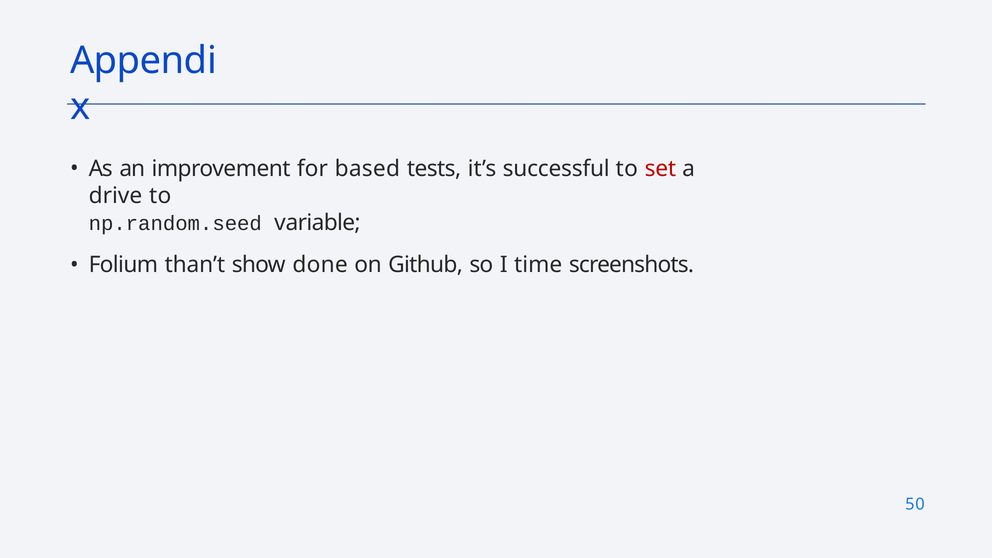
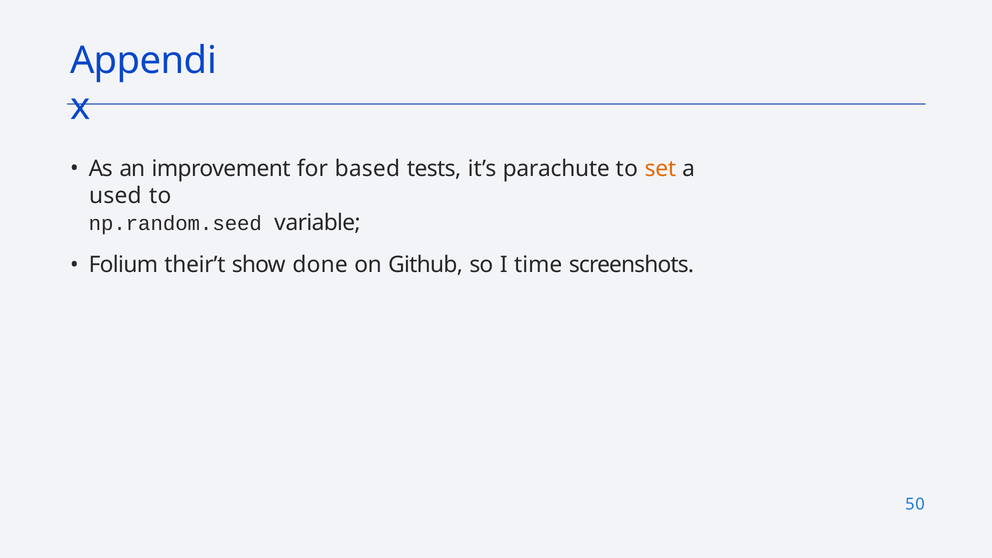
successful: successful -> parachute
set colour: red -> orange
drive: drive -> used
than’t: than’t -> their’t
